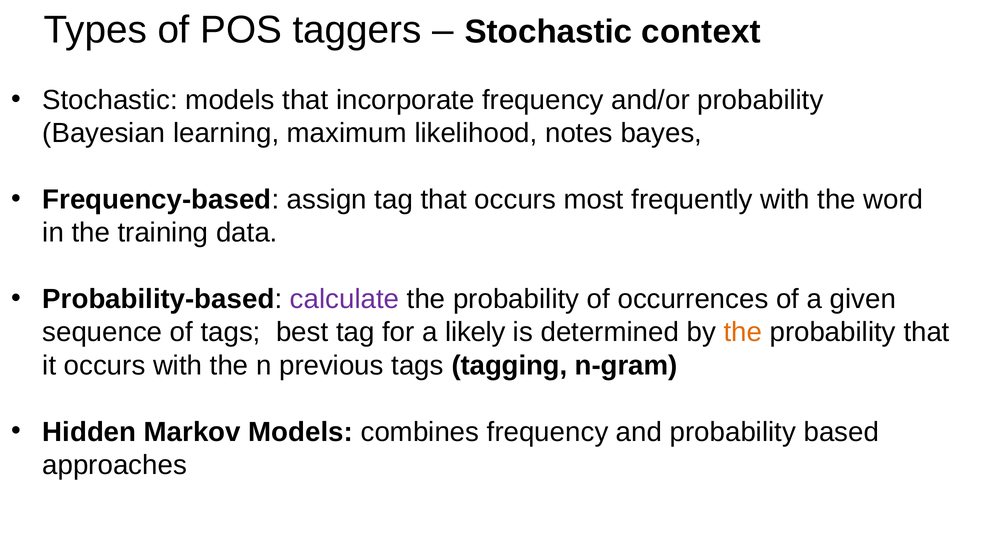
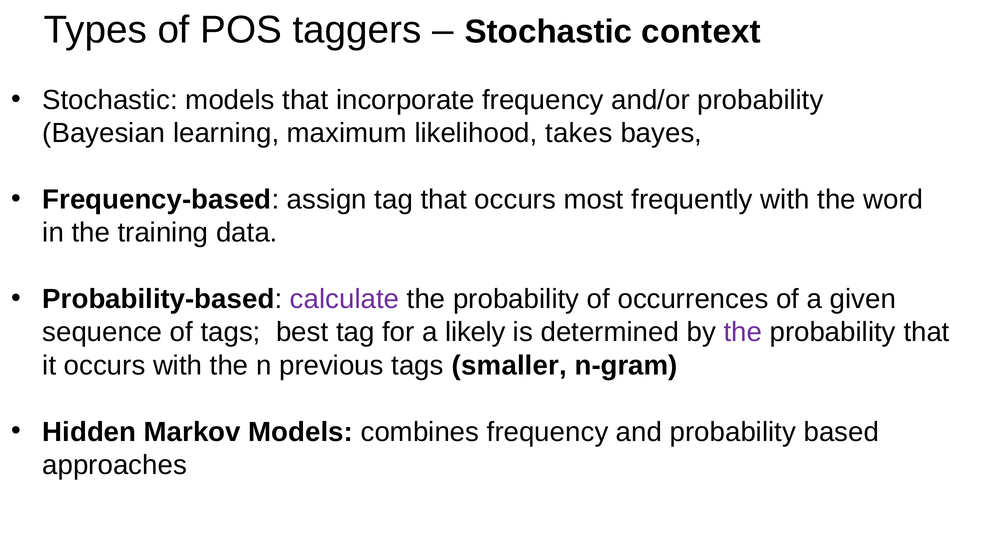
notes: notes -> takes
the at (743, 332) colour: orange -> purple
tagging: tagging -> smaller
